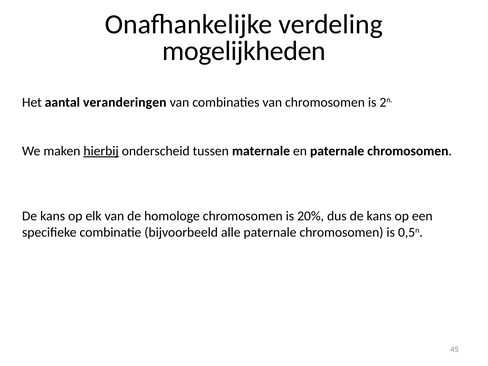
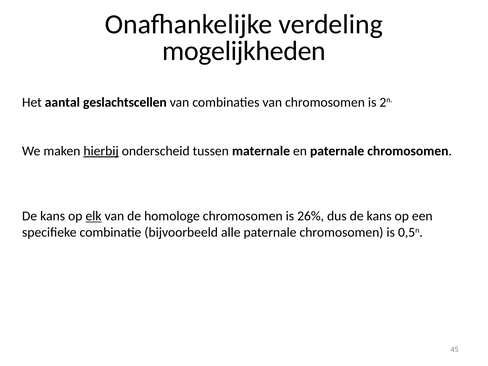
veranderingen: veranderingen -> geslachtscellen
elk underline: none -> present
20%: 20% -> 26%
